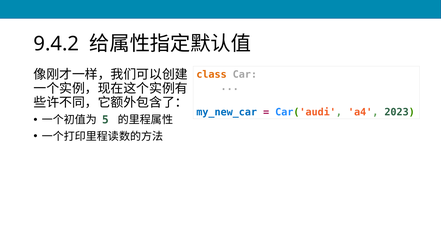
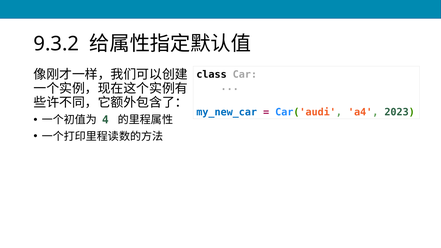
9.4.2: 9.4.2 -> 9.3.2
class colour: orange -> black
5: 5 -> 4
